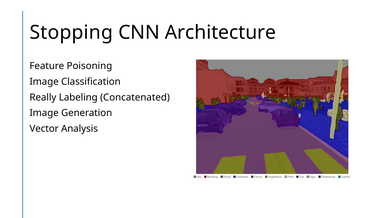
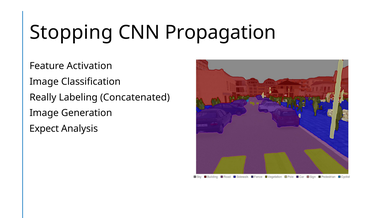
Architecture: Architecture -> Propagation
Poisoning: Poisoning -> Activation
Vector: Vector -> Expect
